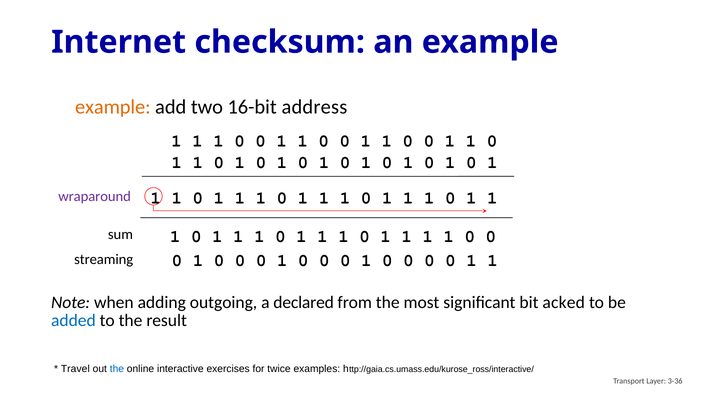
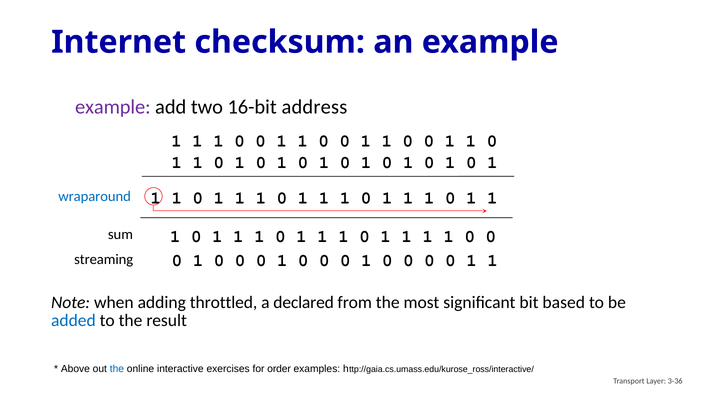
example at (113, 107) colour: orange -> purple
wraparound colour: purple -> blue
outgoing: outgoing -> throttled
acked: acked -> based
Travel: Travel -> Above
twice: twice -> order
